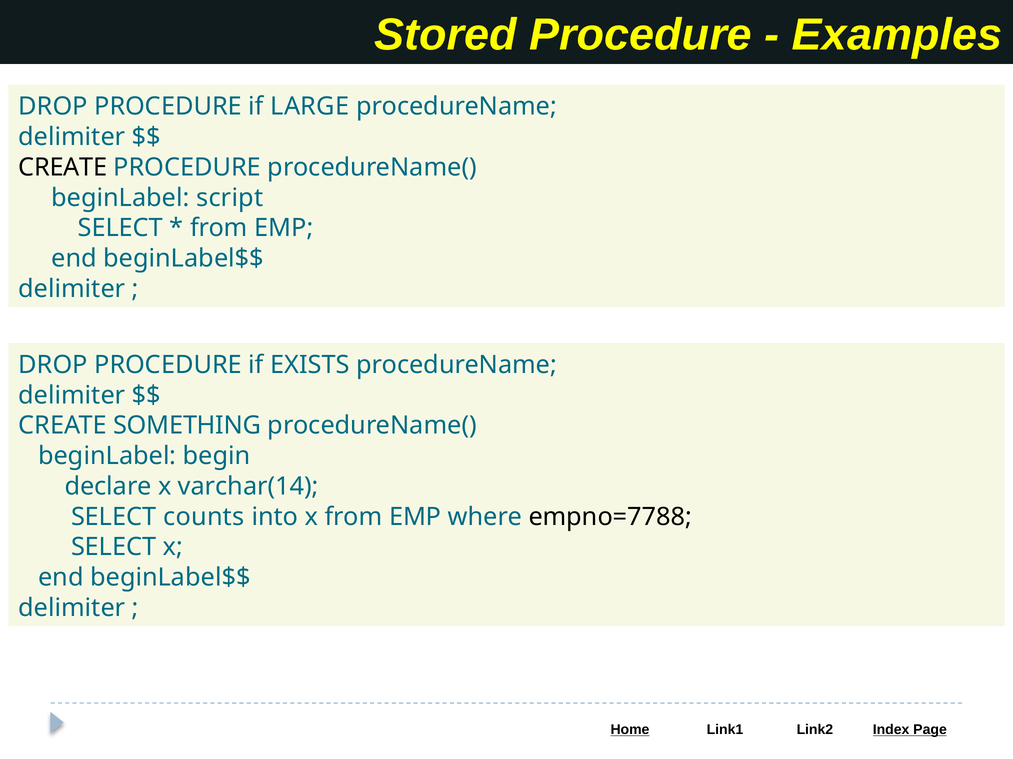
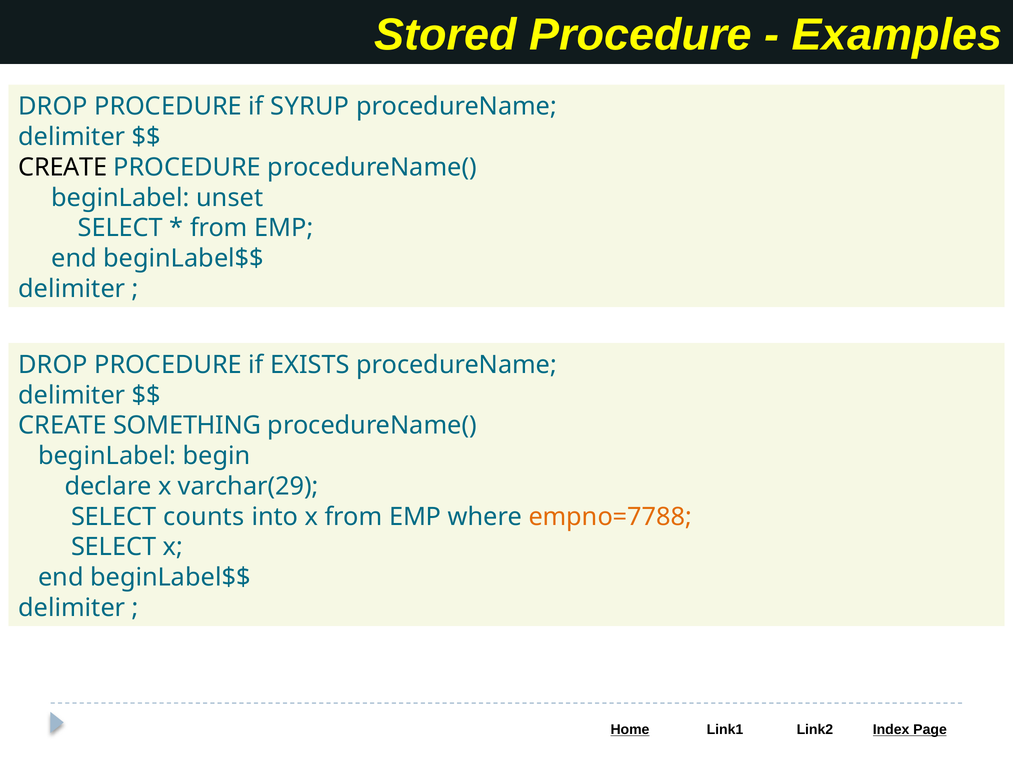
LARGE: LARGE -> SYRUP
script: script -> unset
varchar(14: varchar(14 -> varchar(29
empno=7788 colour: black -> orange
